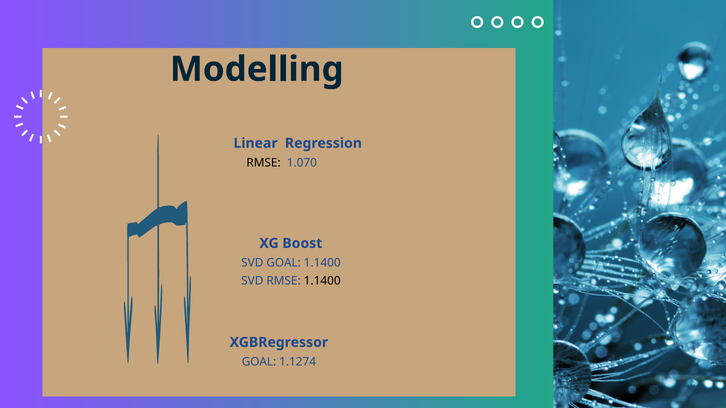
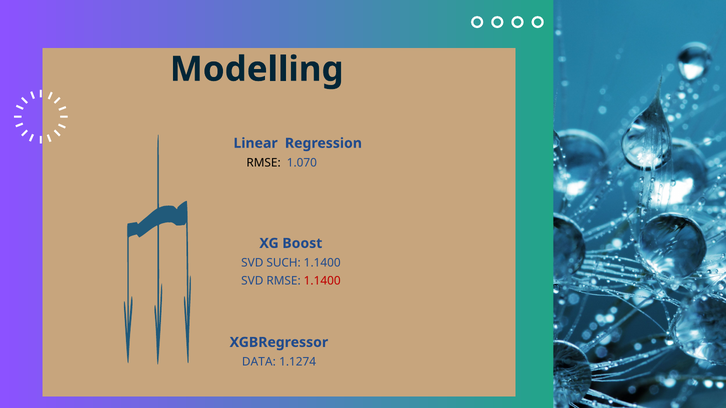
SVD GOAL: GOAL -> SUCH
1.1400 at (322, 281) colour: black -> red
GOAL at (259, 362): GOAL -> DATA
